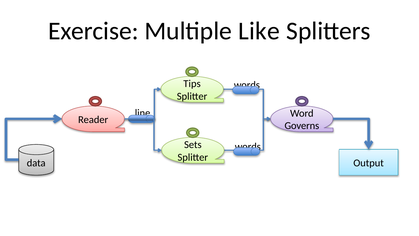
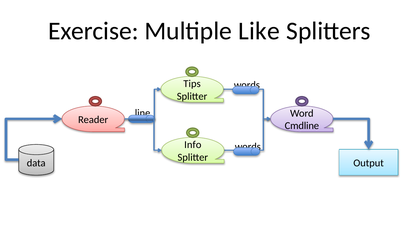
Governs: Governs -> Cmdline
Sets: Sets -> Info
